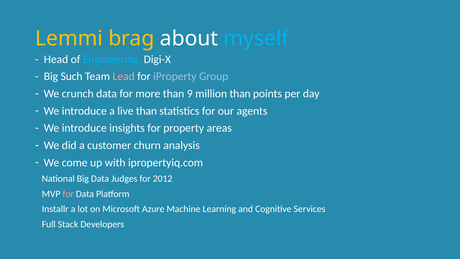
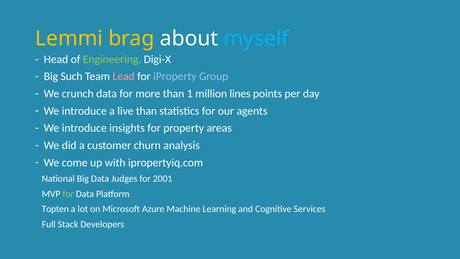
Engineering colour: light blue -> light green
9: 9 -> 1
million than: than -> lines
2012: 2012 -> 2001
for at (68, 194) colour: pink -> light green
Installr: Installr -> Topten
